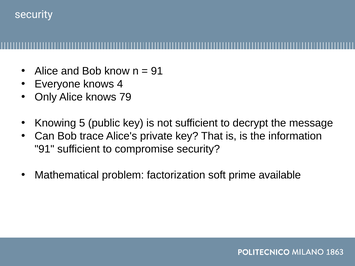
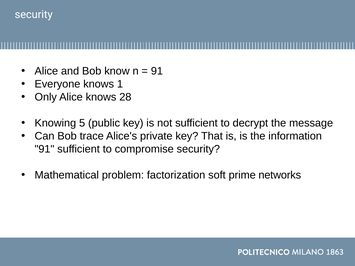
4: 4 -> 1
79: 79 -> 28
available: available -> networks
